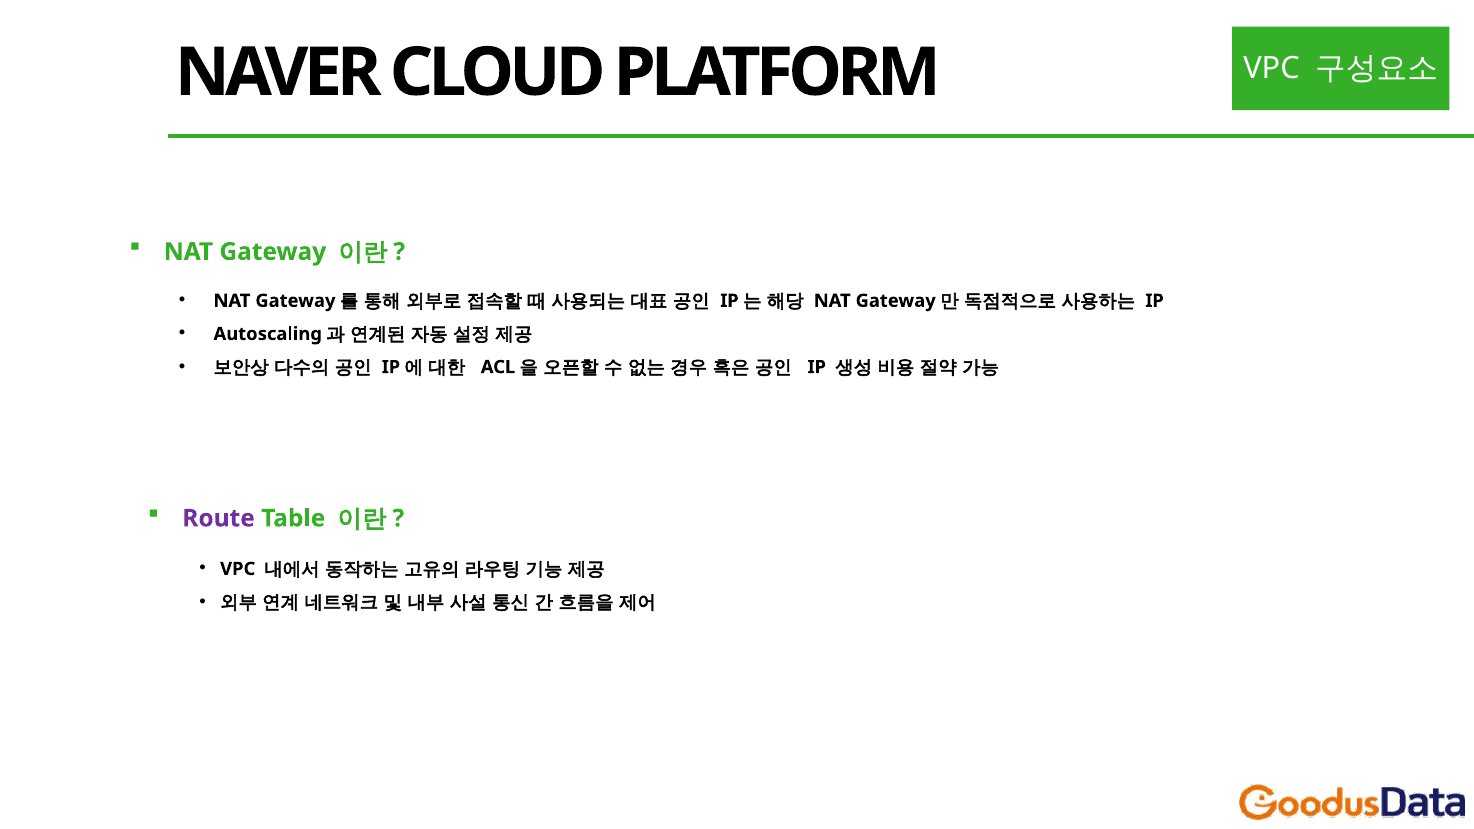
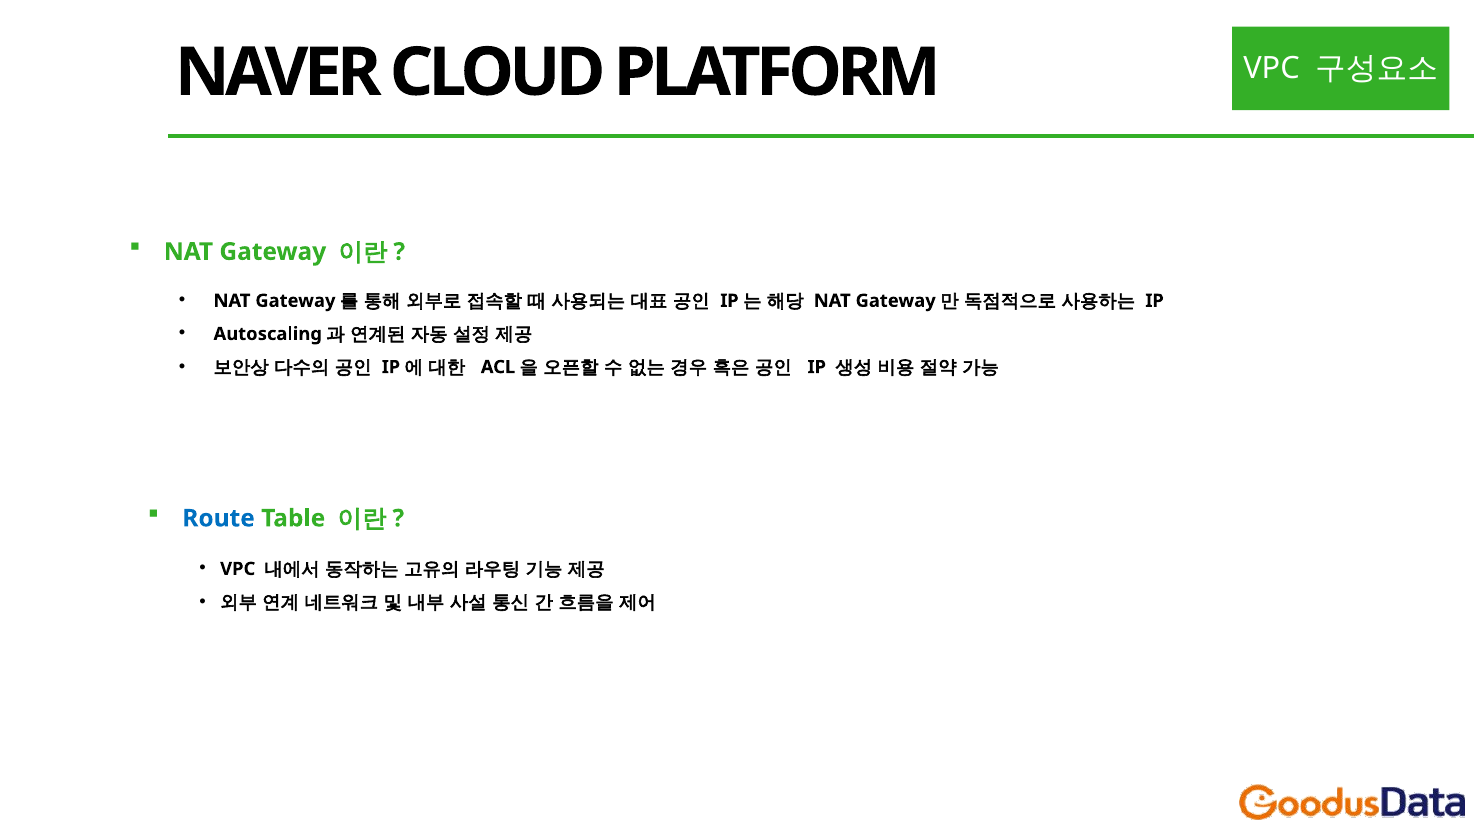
Route colour: purple -> blue
